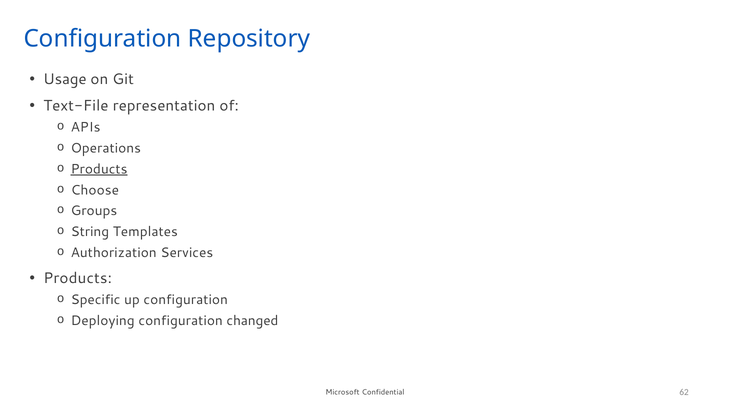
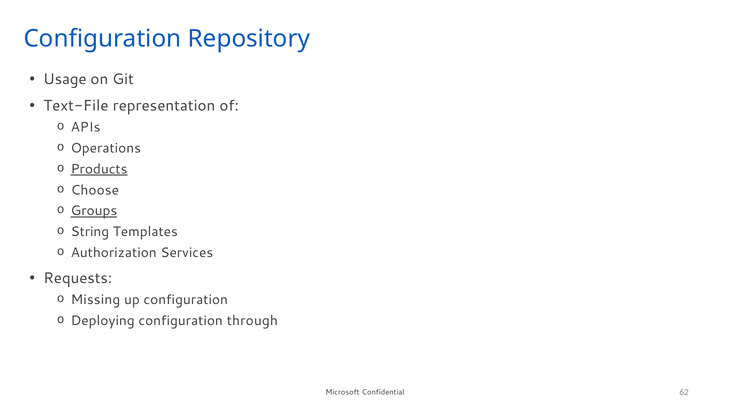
Groups underline: none -> present
Products at (78, 278): Products -> Requests
Specific: Specific -> Missing
changed: changed -> through
